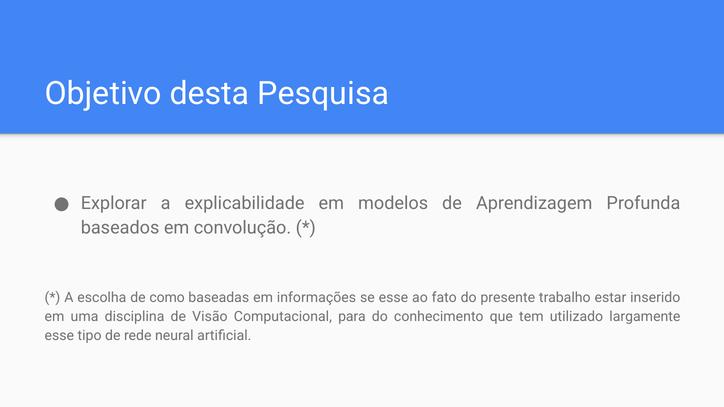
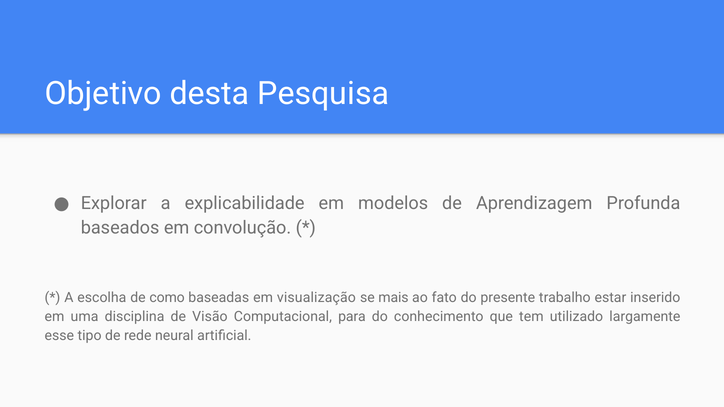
informações: informações -> visualização
se esse: esse -> mais
